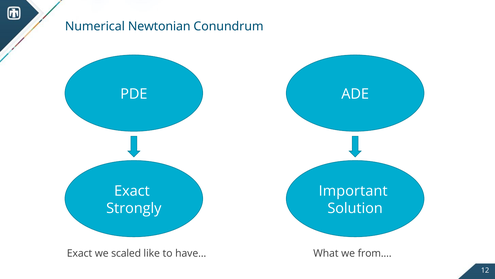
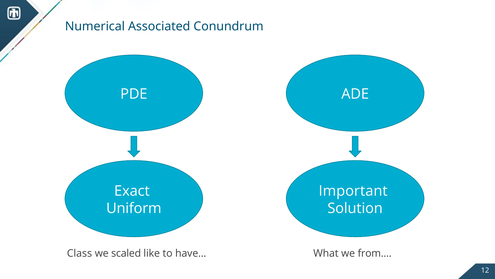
Newtonian: Newtonian -> Associated
Strongly: Strongly -> Uniform
Exact at (80, 253): Exact -> Class
